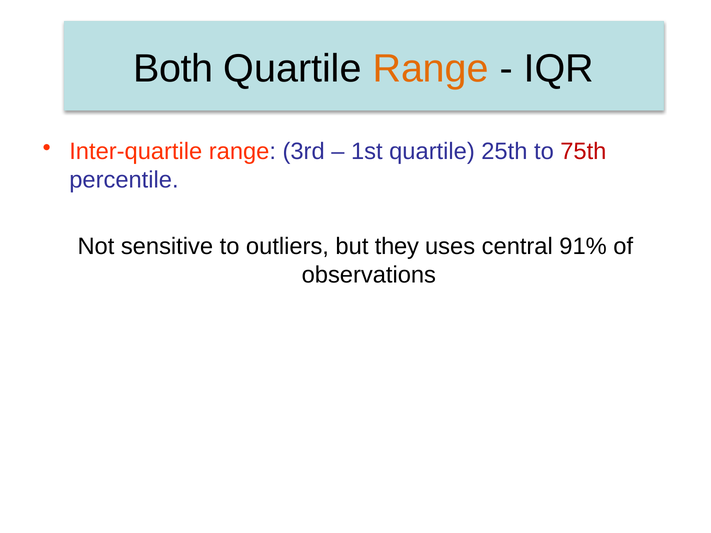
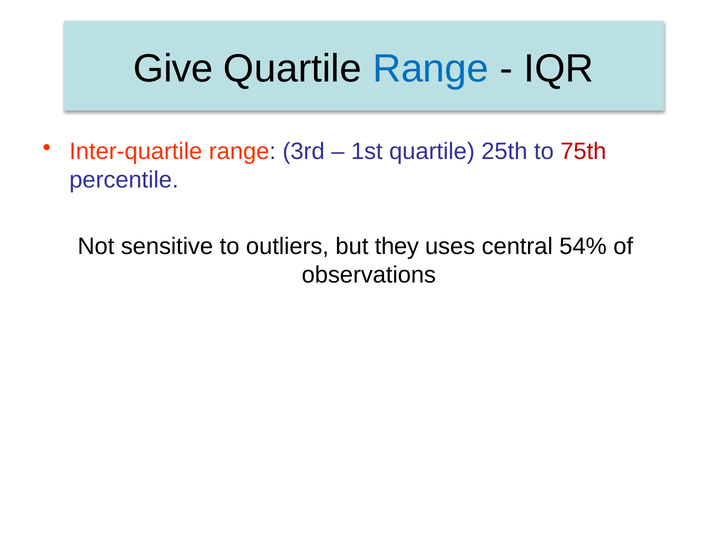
Both: Both -> Give
Range at (431, 69) colour: orange -> blue
91%: 91% -> 54%
